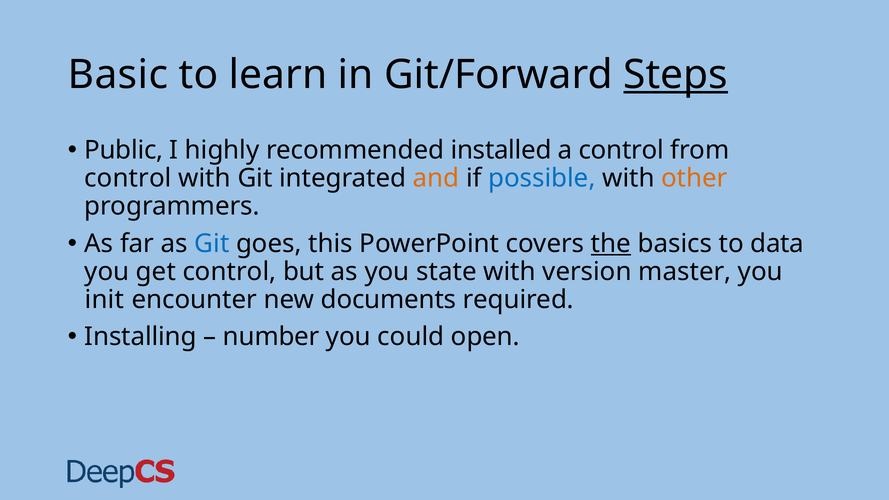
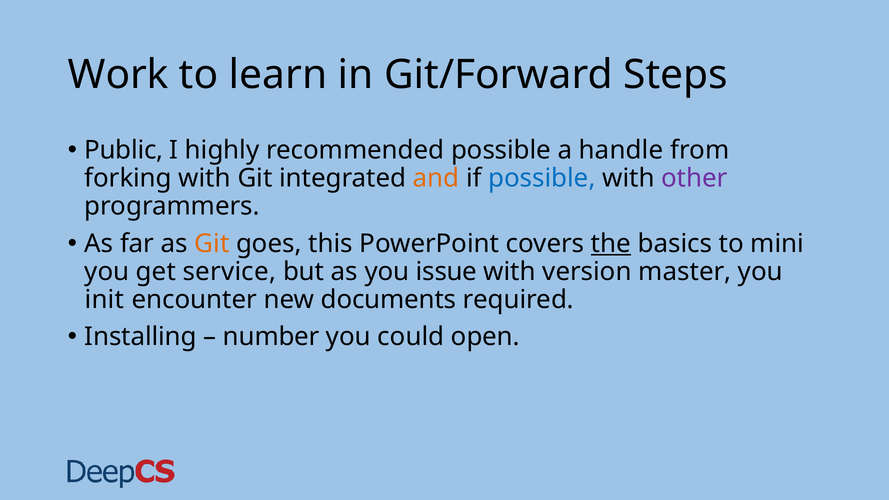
Basic: Basic -> Work
Steps underline: present -> none
recommended installed: installed -> possible
a control: control -> handle
control at (128, 178): control -> forking
other colour: orange -> purple
Git at (212, 244) colour: blue -> orange
data: data -> mini
get control: control -> service
state: state -> issue
